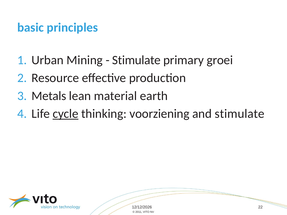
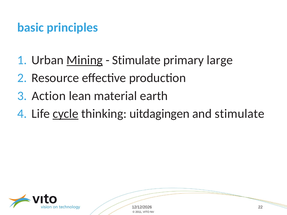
Mining underline: none -> present
groei: groei -> large
Metals: Metals -> Action
voorziening: voorziening -> uitdagingen
